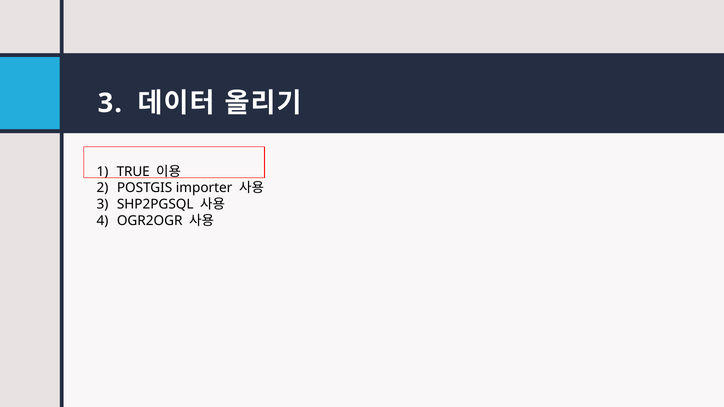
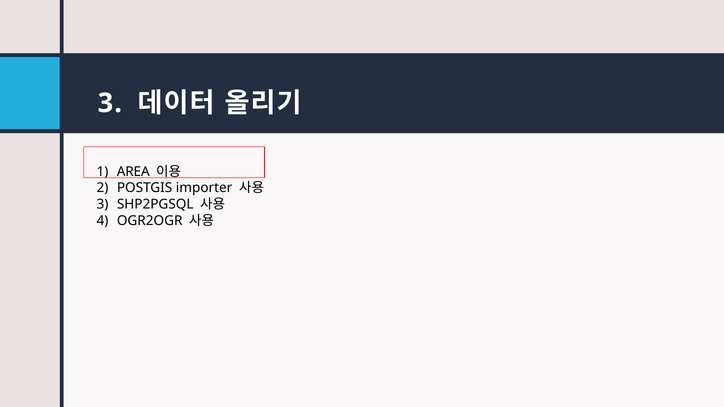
TRUE: TRUE -> AREA
